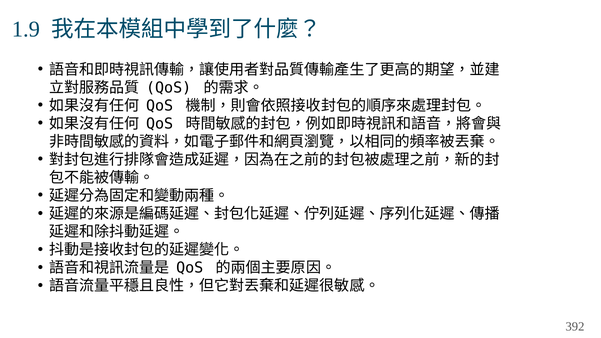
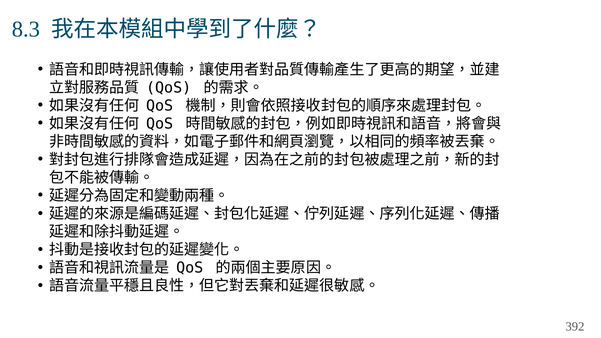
1.9: 1.9 -> 8.3
